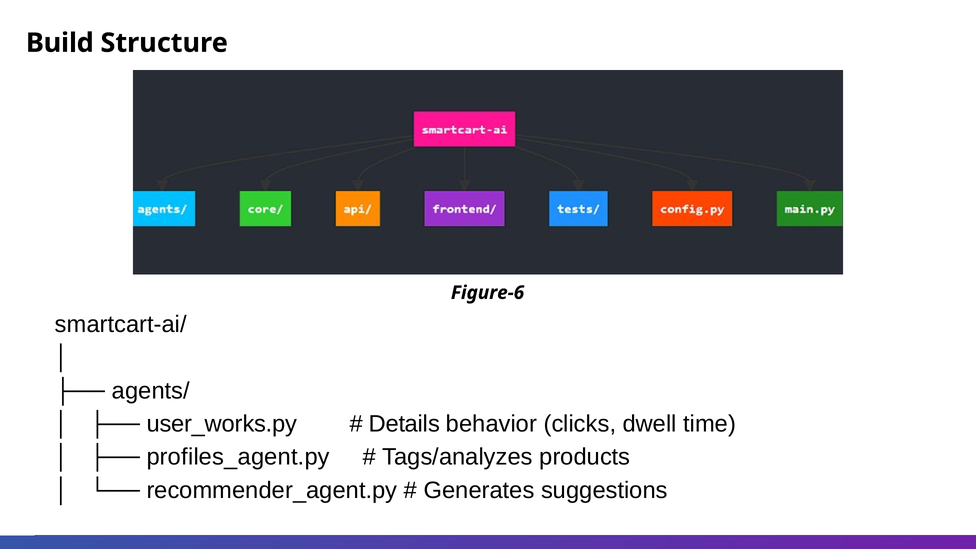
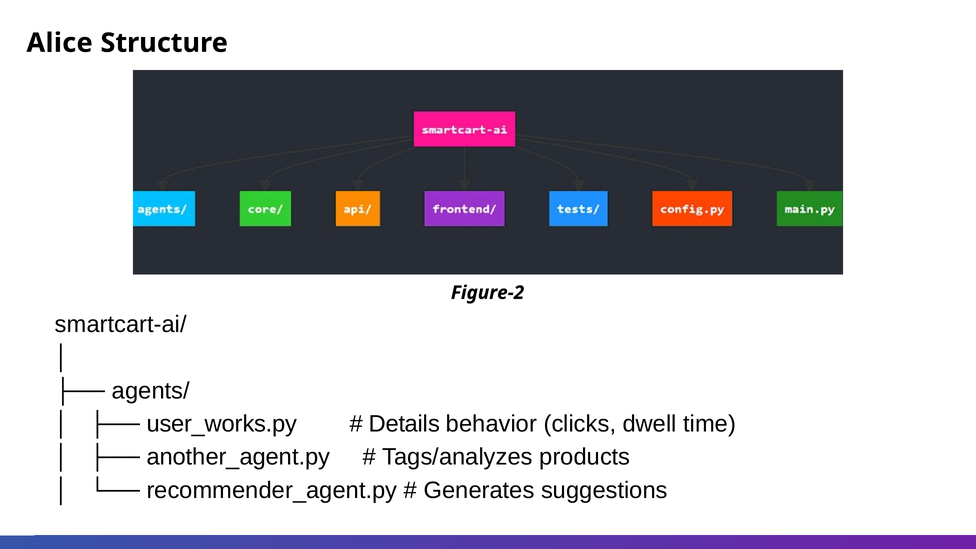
Build: Build -> Alice
Figure-6: Figure-6 -> Figure-2
profiles_agent.py: profiles_agent.py -> another_agent.py
